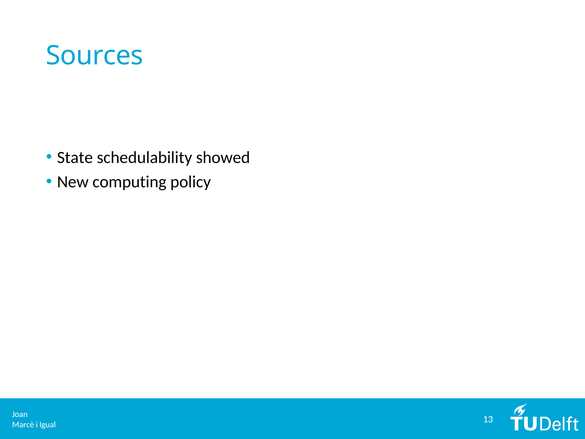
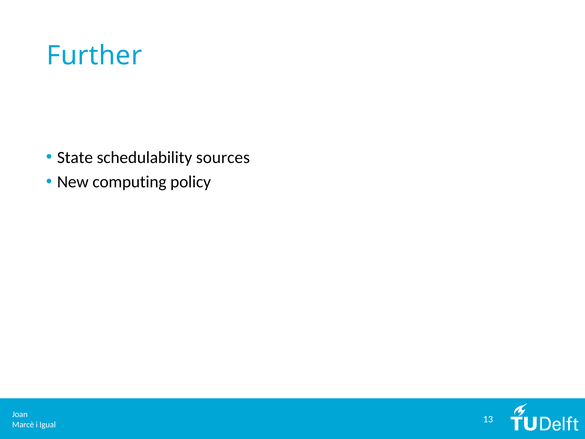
Sources: Sources -> Further
showed: showed -> sources
